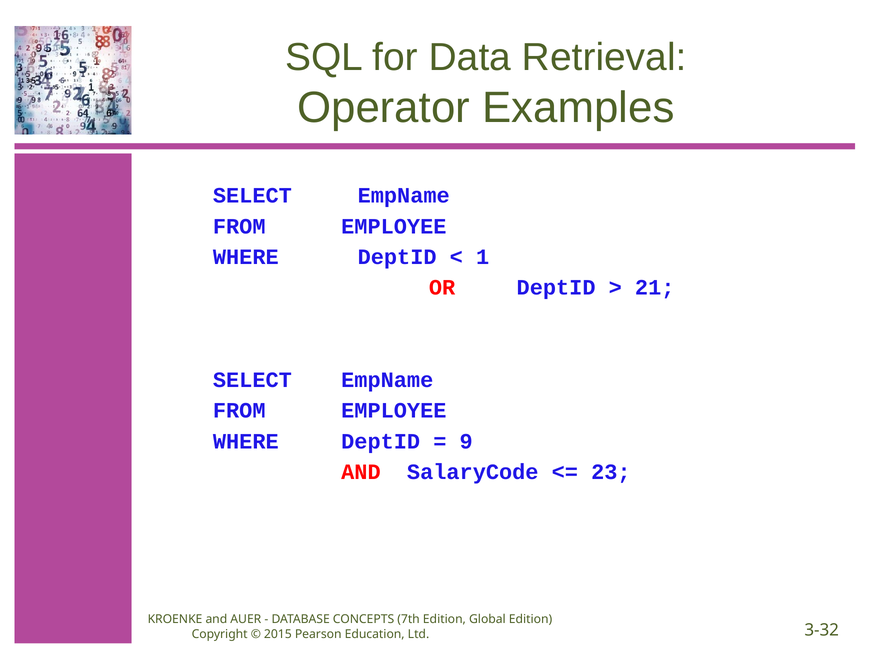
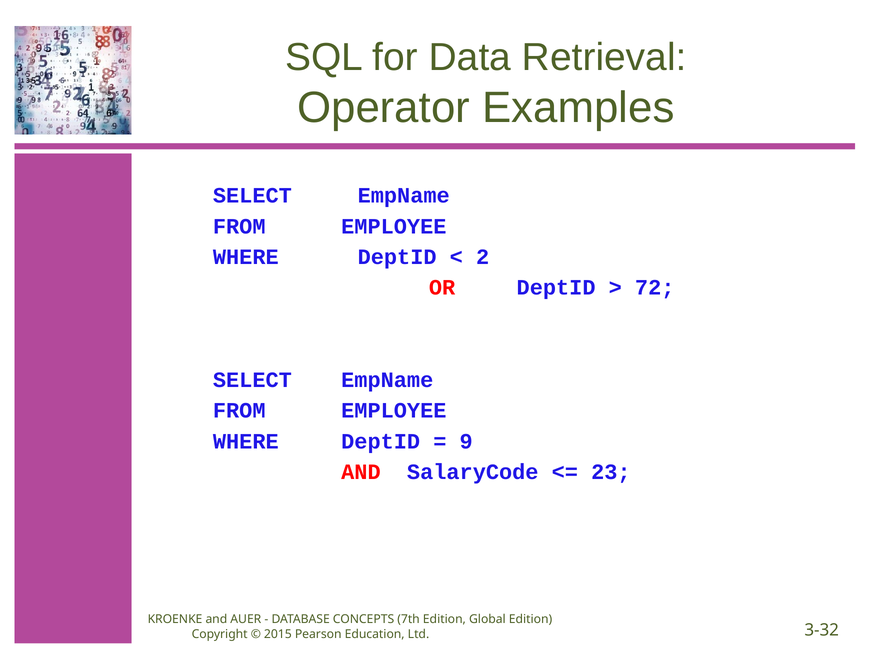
1: 1 -> 2
21: 21 -> 72
